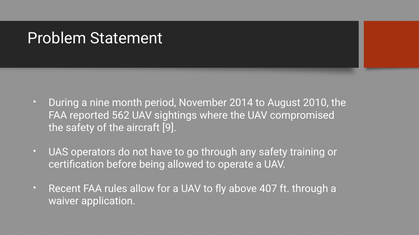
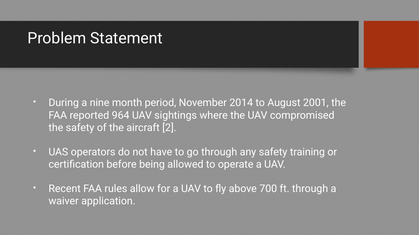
2010: 2010 -> 2001
562: 562 -> 964
9: 9 -> 2
407: 407 -> 700
